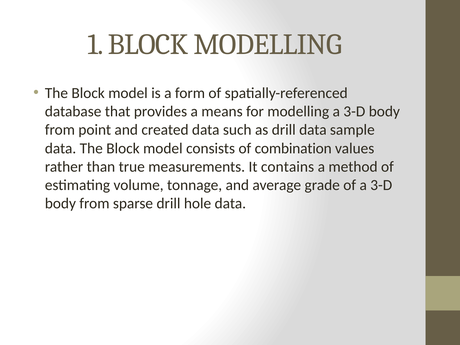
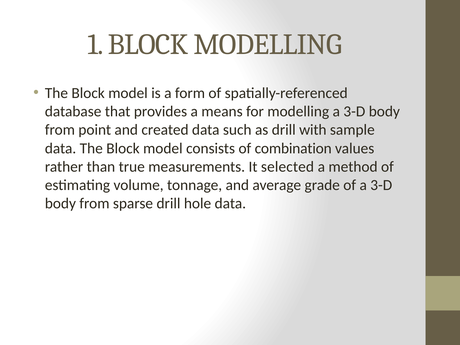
drill data: data -> with
contains: contains -> selected
